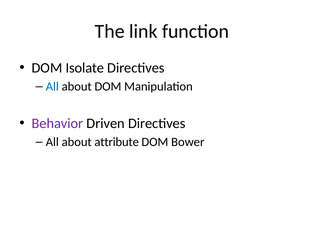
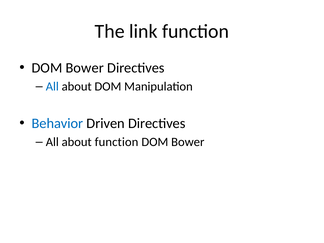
Isolate at (85, 68): Isolate -> Bower
Behavior colour: purple -> blue
about attribute: attribute -> function
